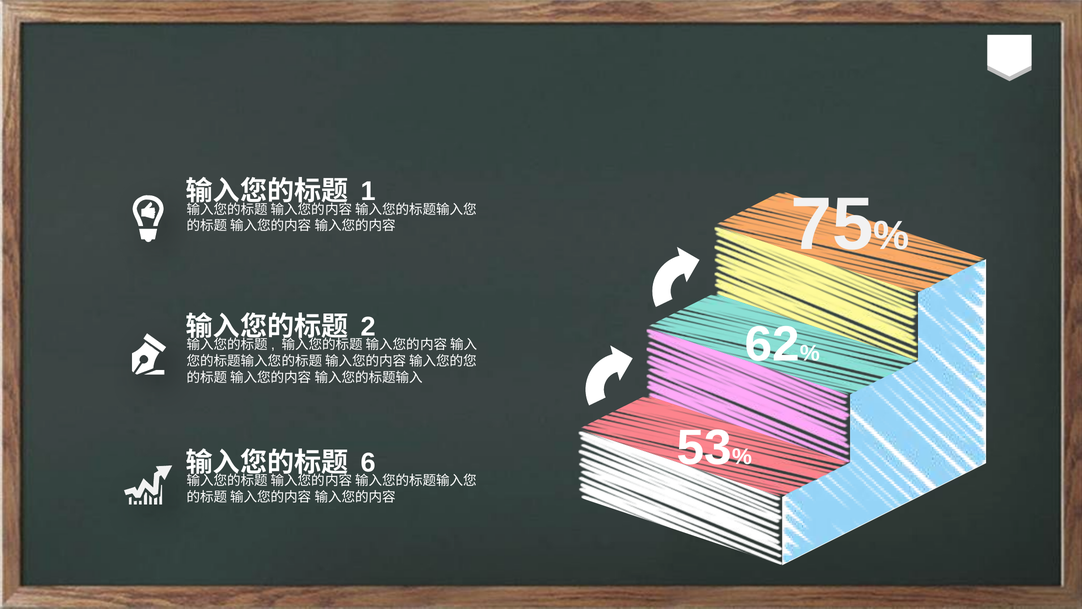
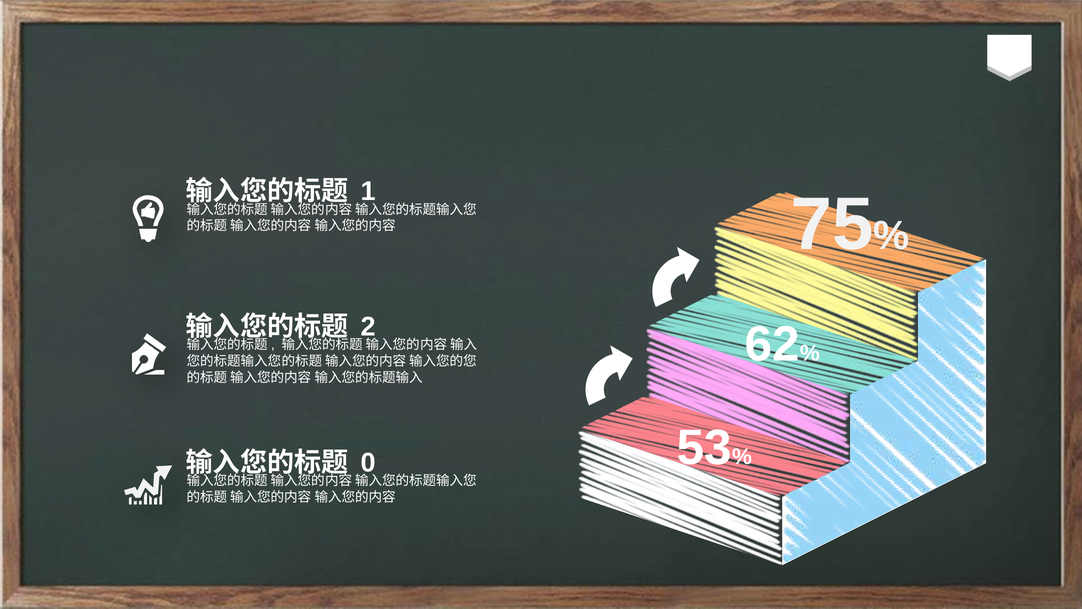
6: 6 -> 0
